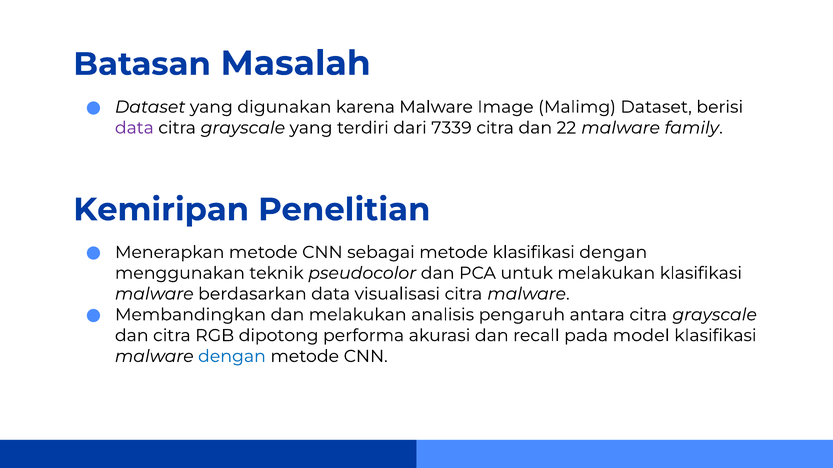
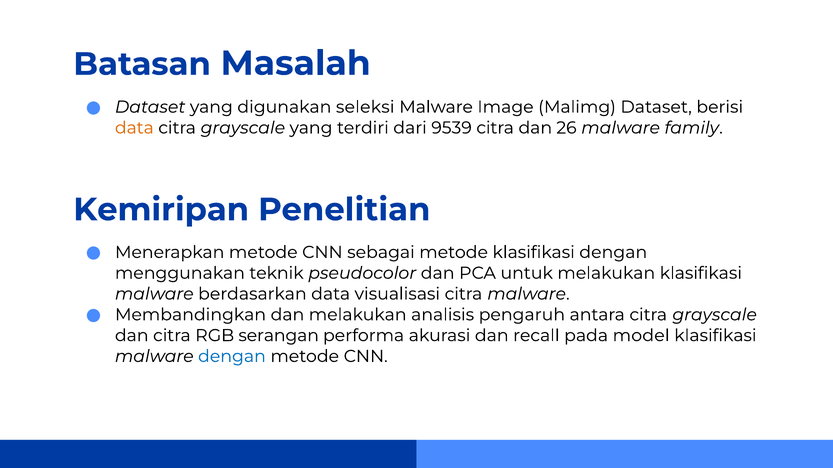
karena: karena -> seleksi
data at (134, 128) colour: purple -> orange
7339: 7339 -> 9539
22: 22 -> 26
dipotong: dipotong -> serangan
